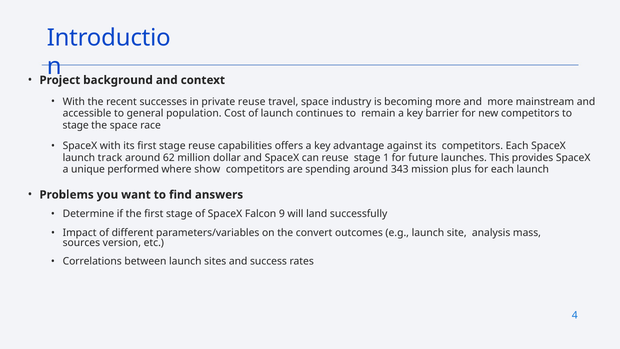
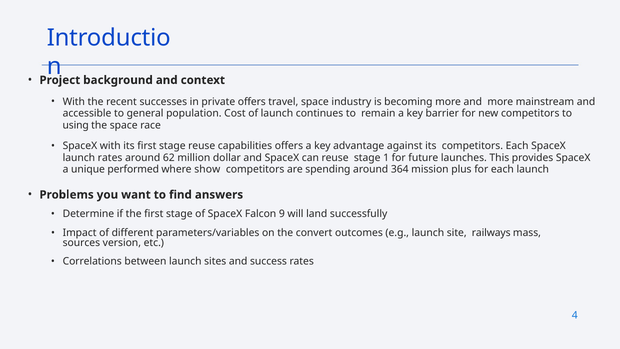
private reuse: reuse -> offers
stage at (76, 125): stage -> using
launch track: track -> rates
343: 343 -> 364
analysis: analysis -> railways
